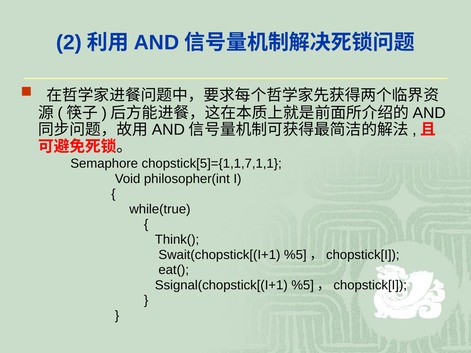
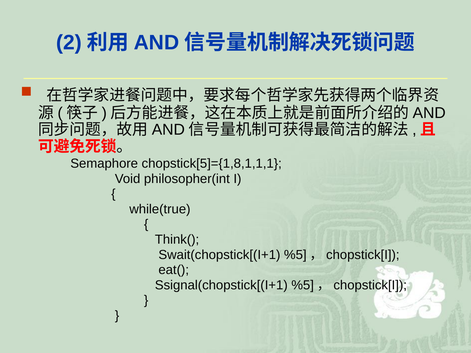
chopstick[5]={1,1,7,1,1: chopstick[5]={1,1,7,1,1 -> chopstick[5]={1,8,1,1,1
